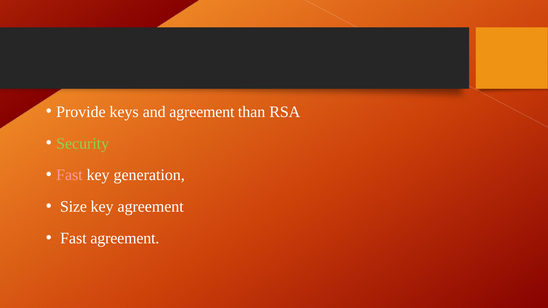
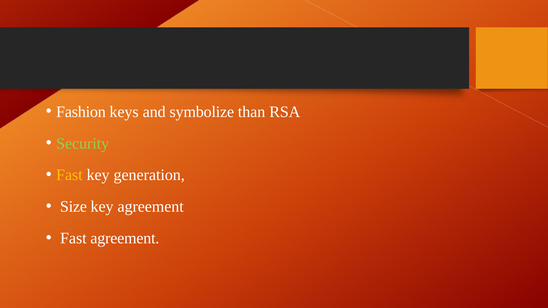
Provide: Provide -> Fashion
and agreement: agreement -> symbolize
Fast at (69, 175) colour: pink -> yellow
